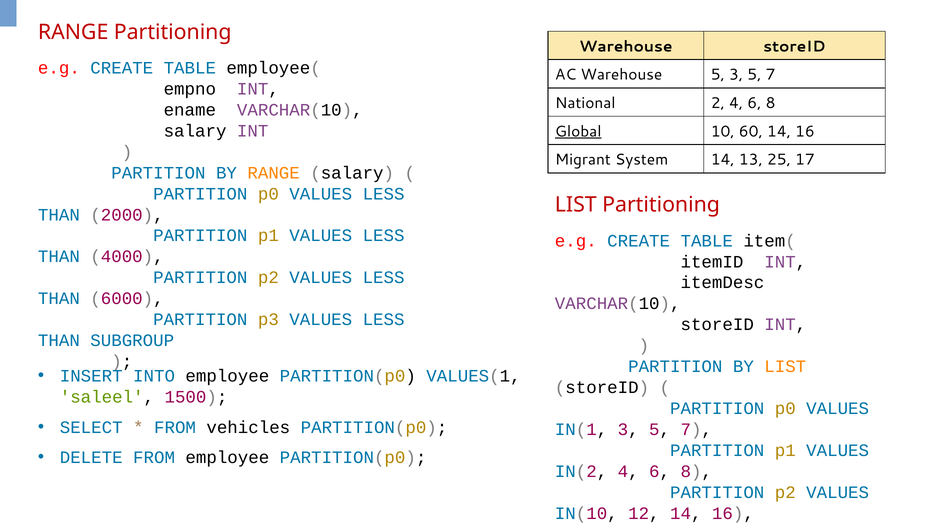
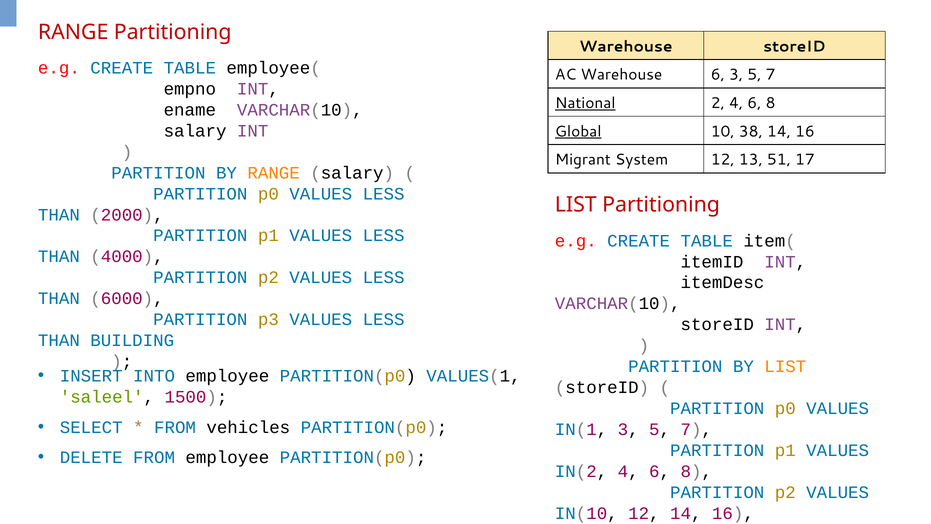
Warehouse 5: 5 -> 6
National underline: none -> present
60: 60 -> 38
System 14: 14 -> 12
25: 25 -> 51
SUBGROUP: SUBGROUP -> BUILDING
